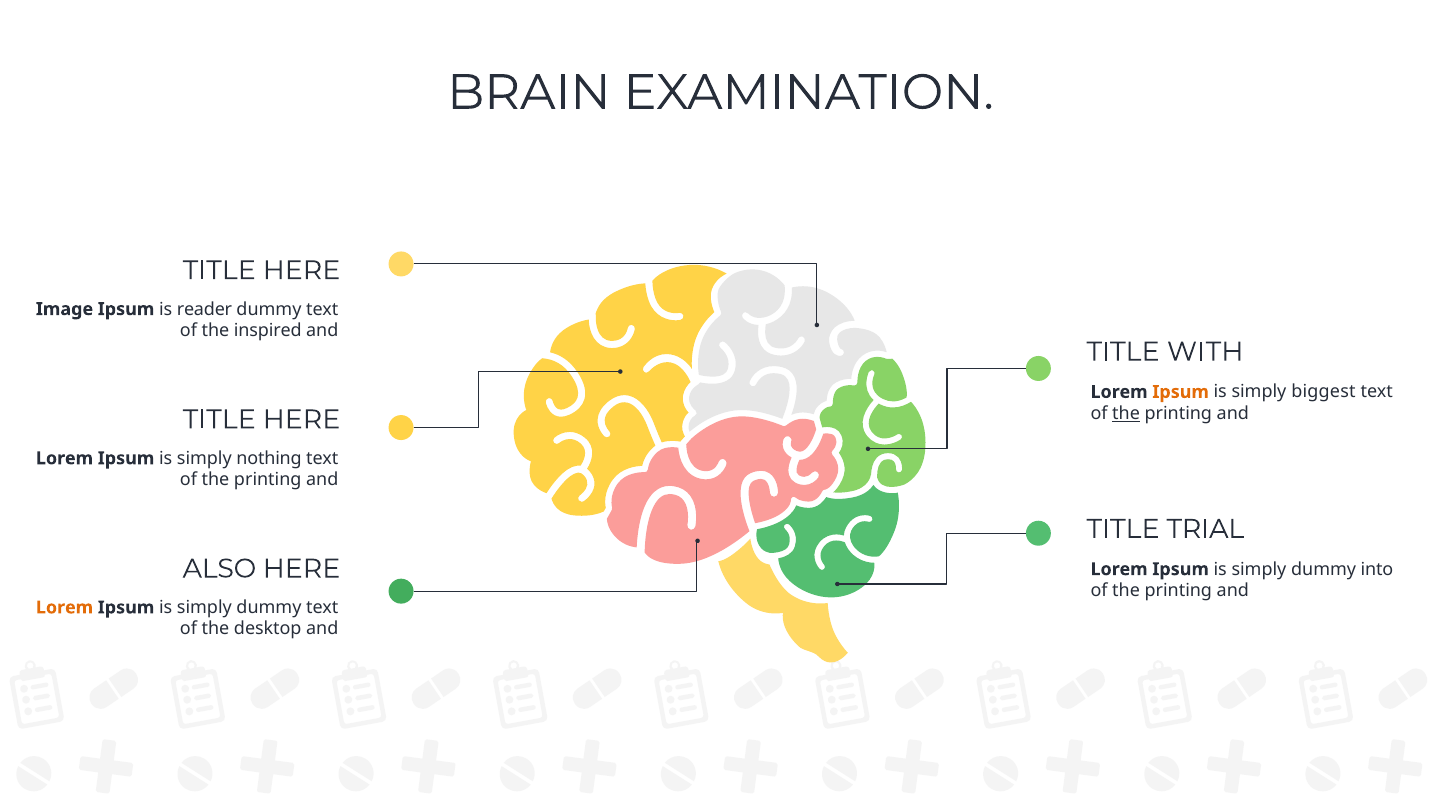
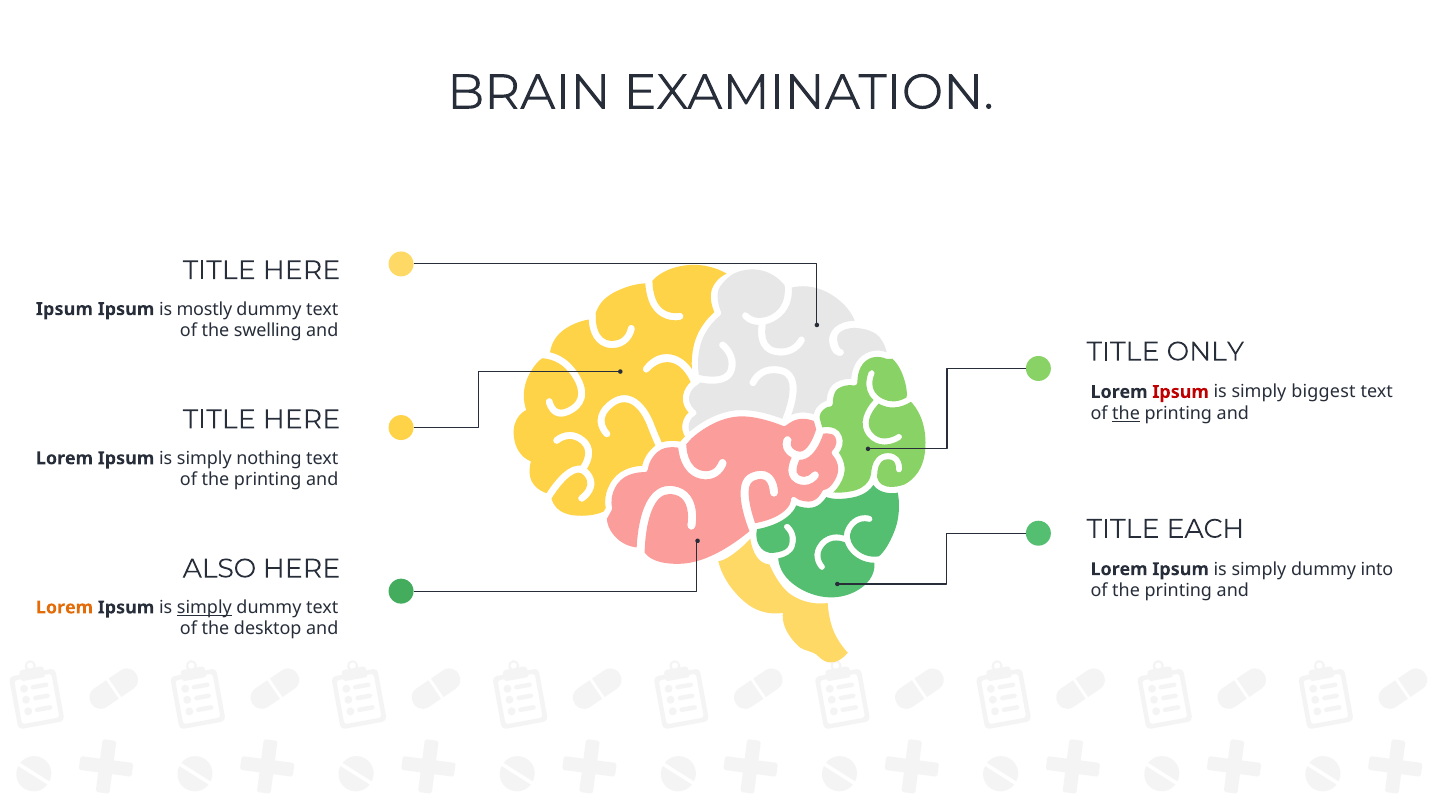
Image at (65, 309): Image -> Ipsum
reader: reader -> mostly
inspired: inspired -> swelling
WITH: WITH -> ONLY
Ipsum at (1181, 392) colour: orange -> red
TRIAL: TRIAL -> EACH
simply at (204, 607) underline: none -> present
